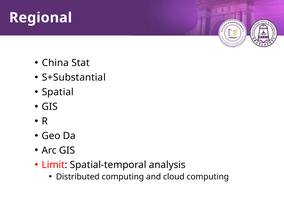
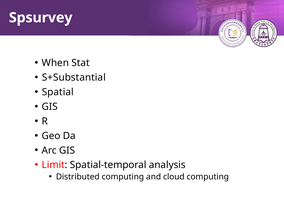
Regional: Regional -> Spsurvey
China: China -> When
